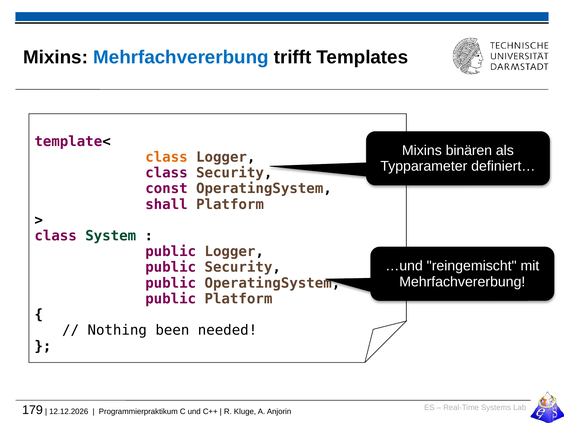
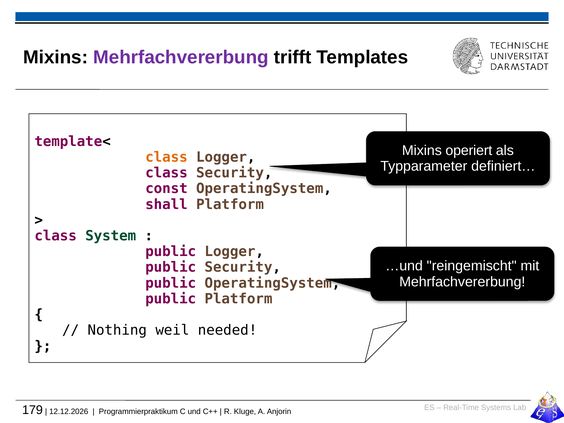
Mehrfachvererbung at (181, 57) colour: blue -> purple
binären: binären -> operiert
been: been -> weil
